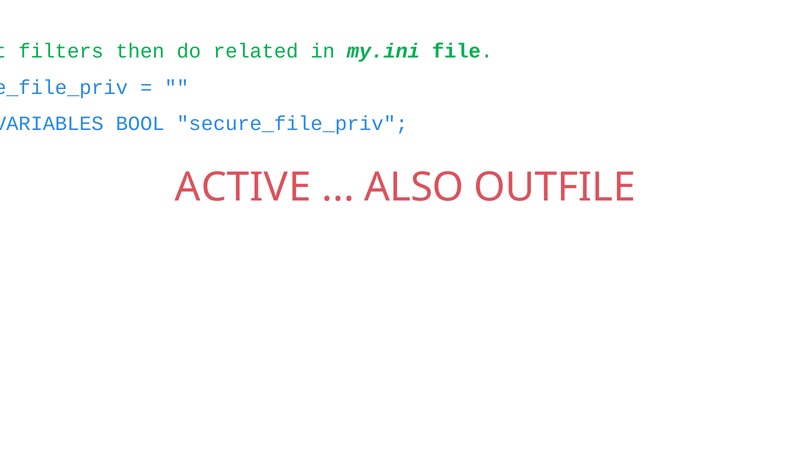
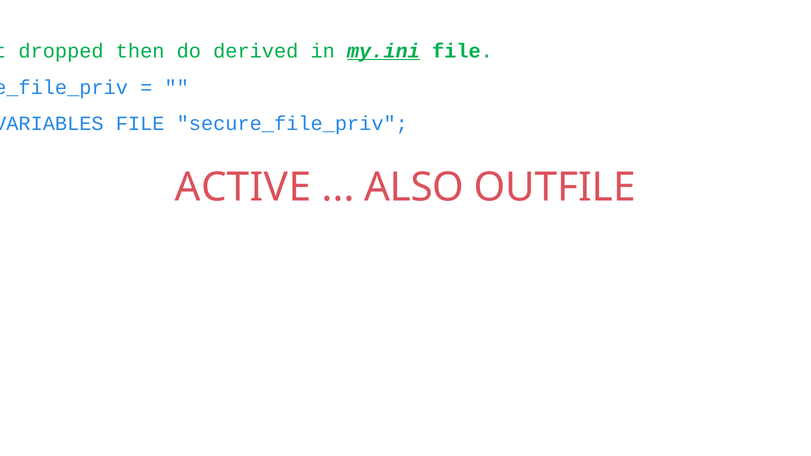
filters: filters -> dropped
related: related -> derived
my.ini underline: none -> present
BOOL at (140, 124): BOOL -> FILE
